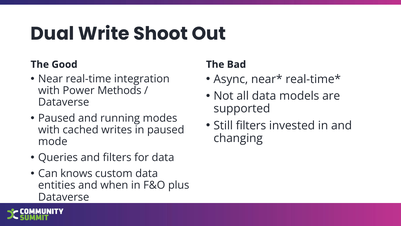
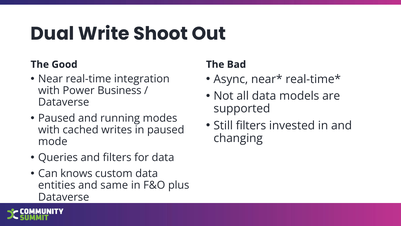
Methods: Methods -> Business
when: when -> same
